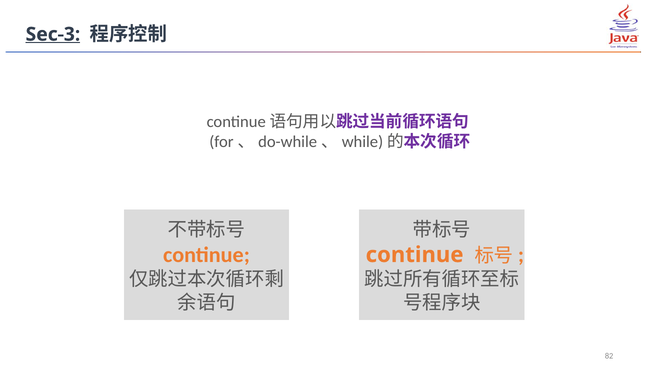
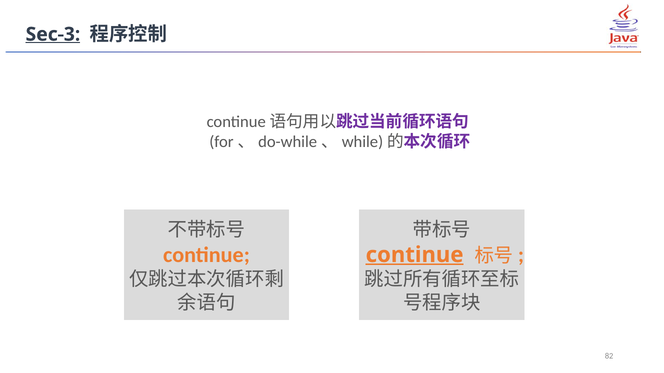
continue at (415, 255) underline: none -> present
